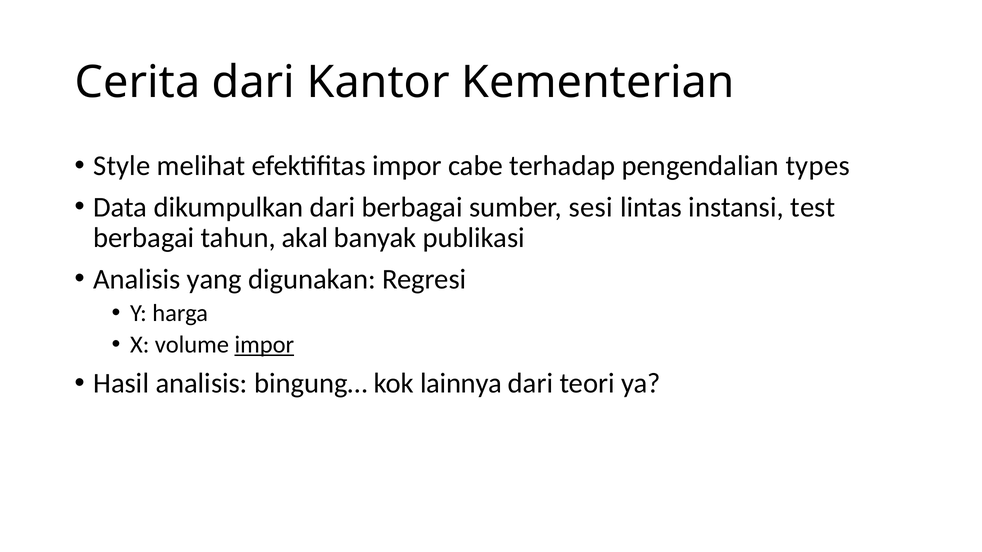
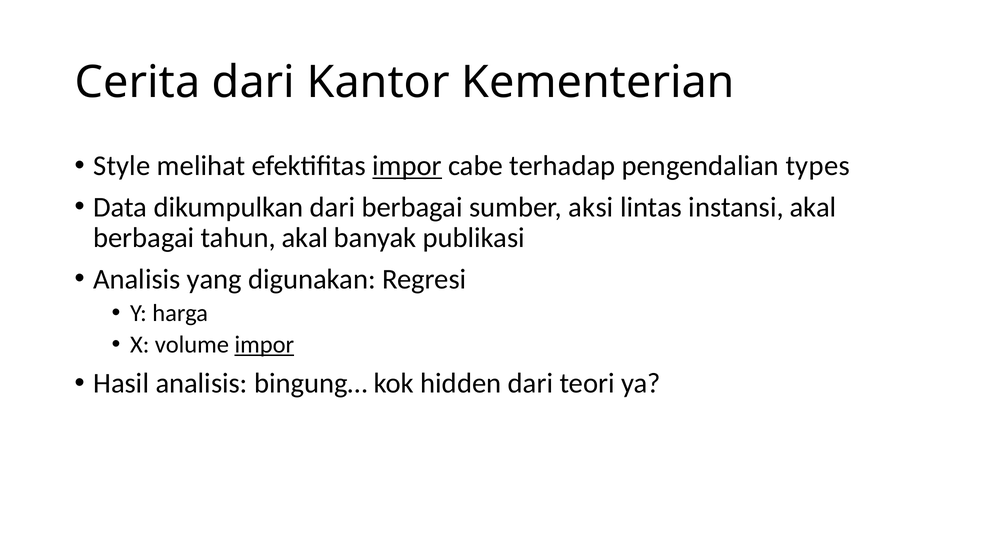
impor at (407, 166) underline: none -> present
sesi: sesi -> aksi
instansi test: test -> akal
lainnya: lainnya -> hidden
